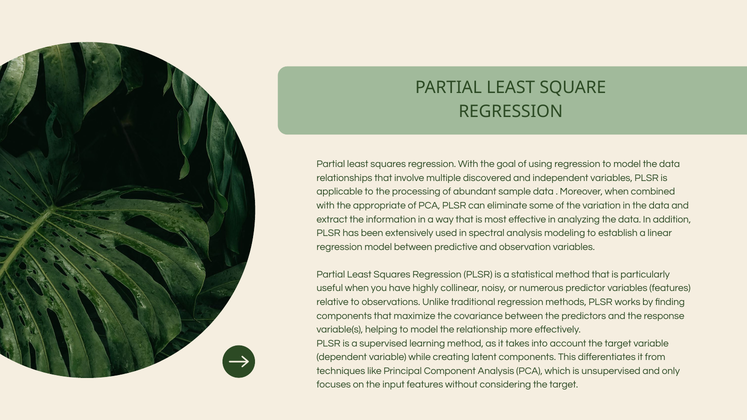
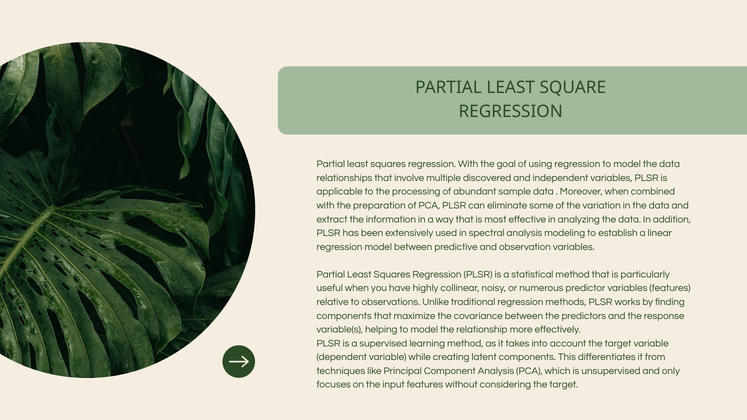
appropriate: appropriate -> preparation
